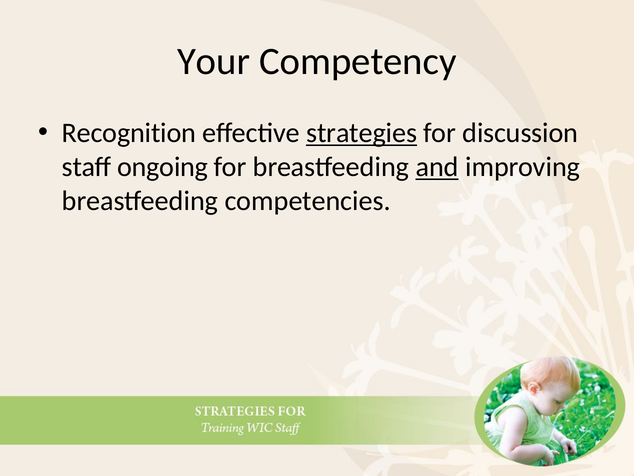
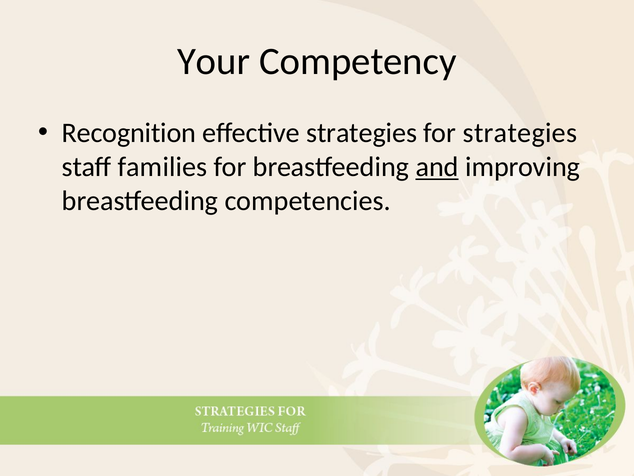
strategies at (362, 133) underline: present -> none
for discussion: discussion -> strategies
ongoing: ongoing -> families
